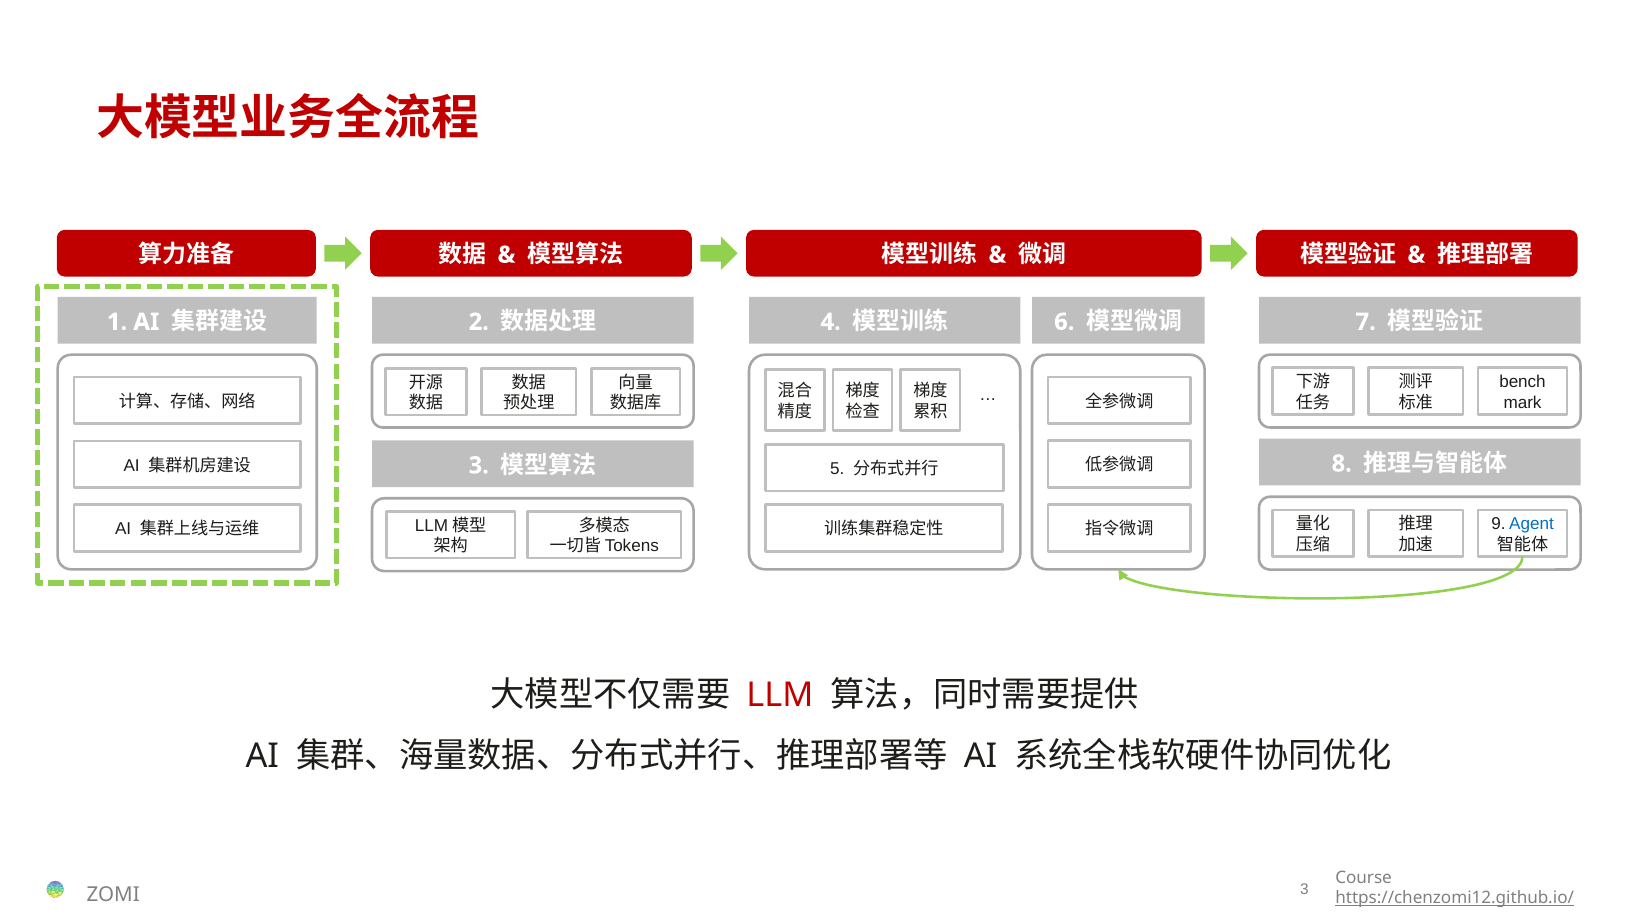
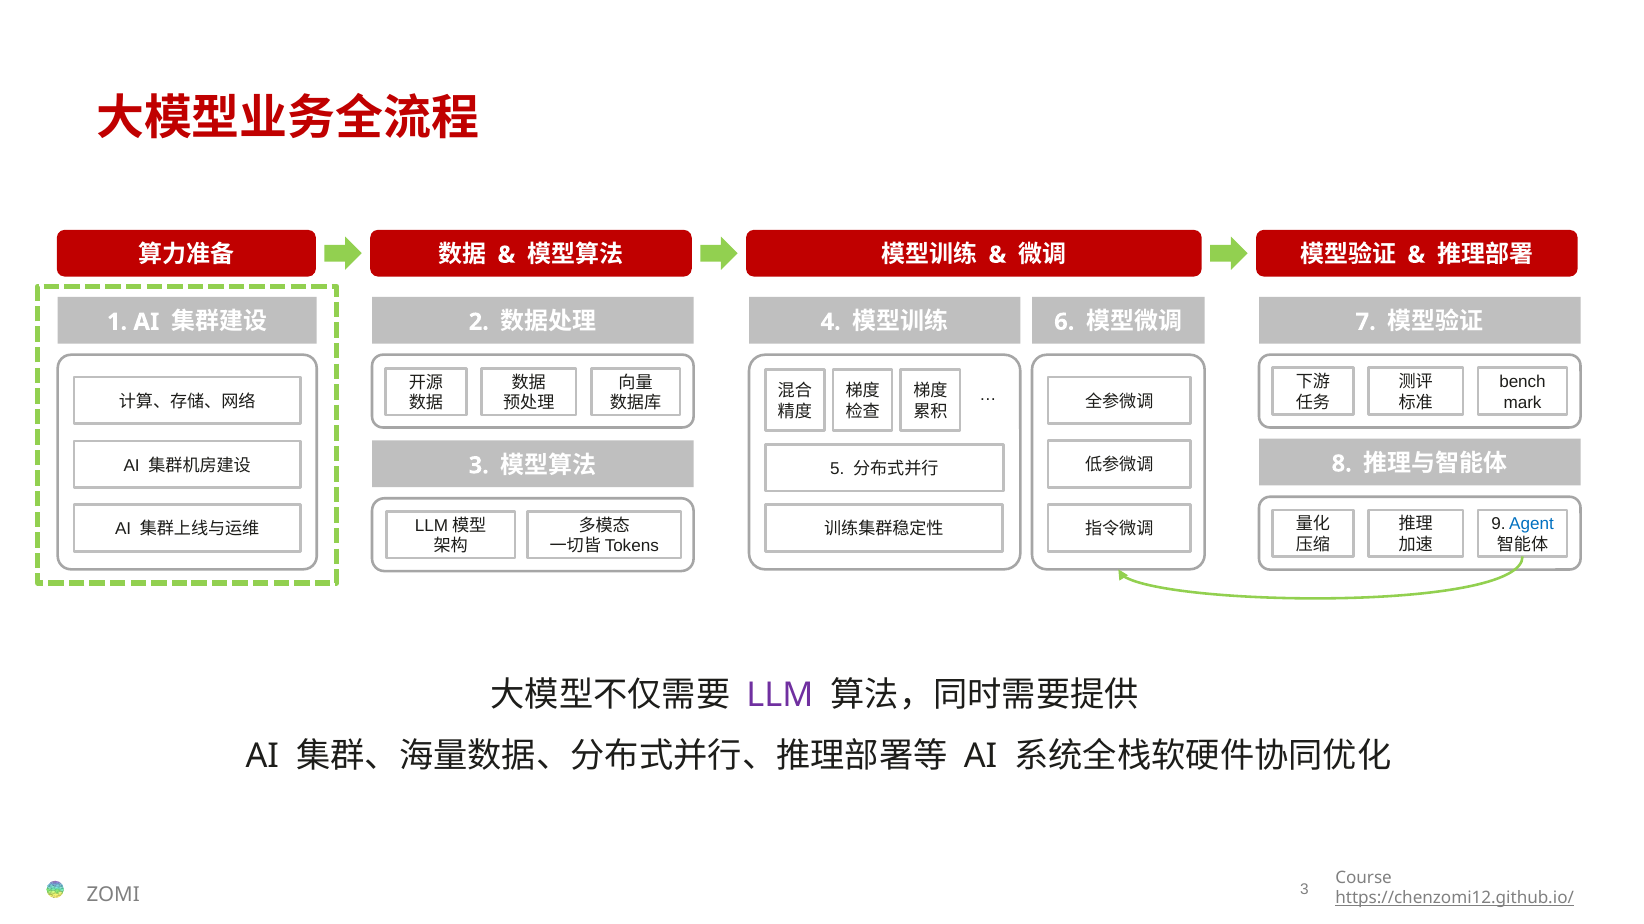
LLM colour: red -> purple
